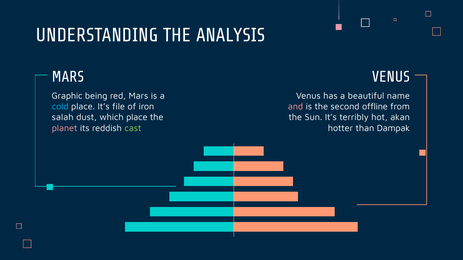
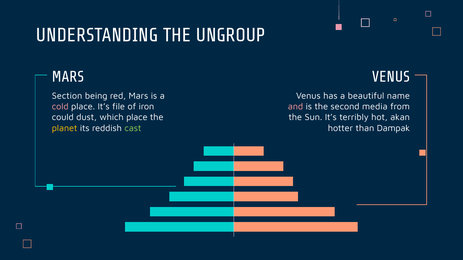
ANALYSIS: ANALYSIS -> UNGROUP
Graphic: Graphic -> Section
cold colour: light blue -> pink
offline: offline -> media
salah: salah -> could
planet colour: pink -> yellow
